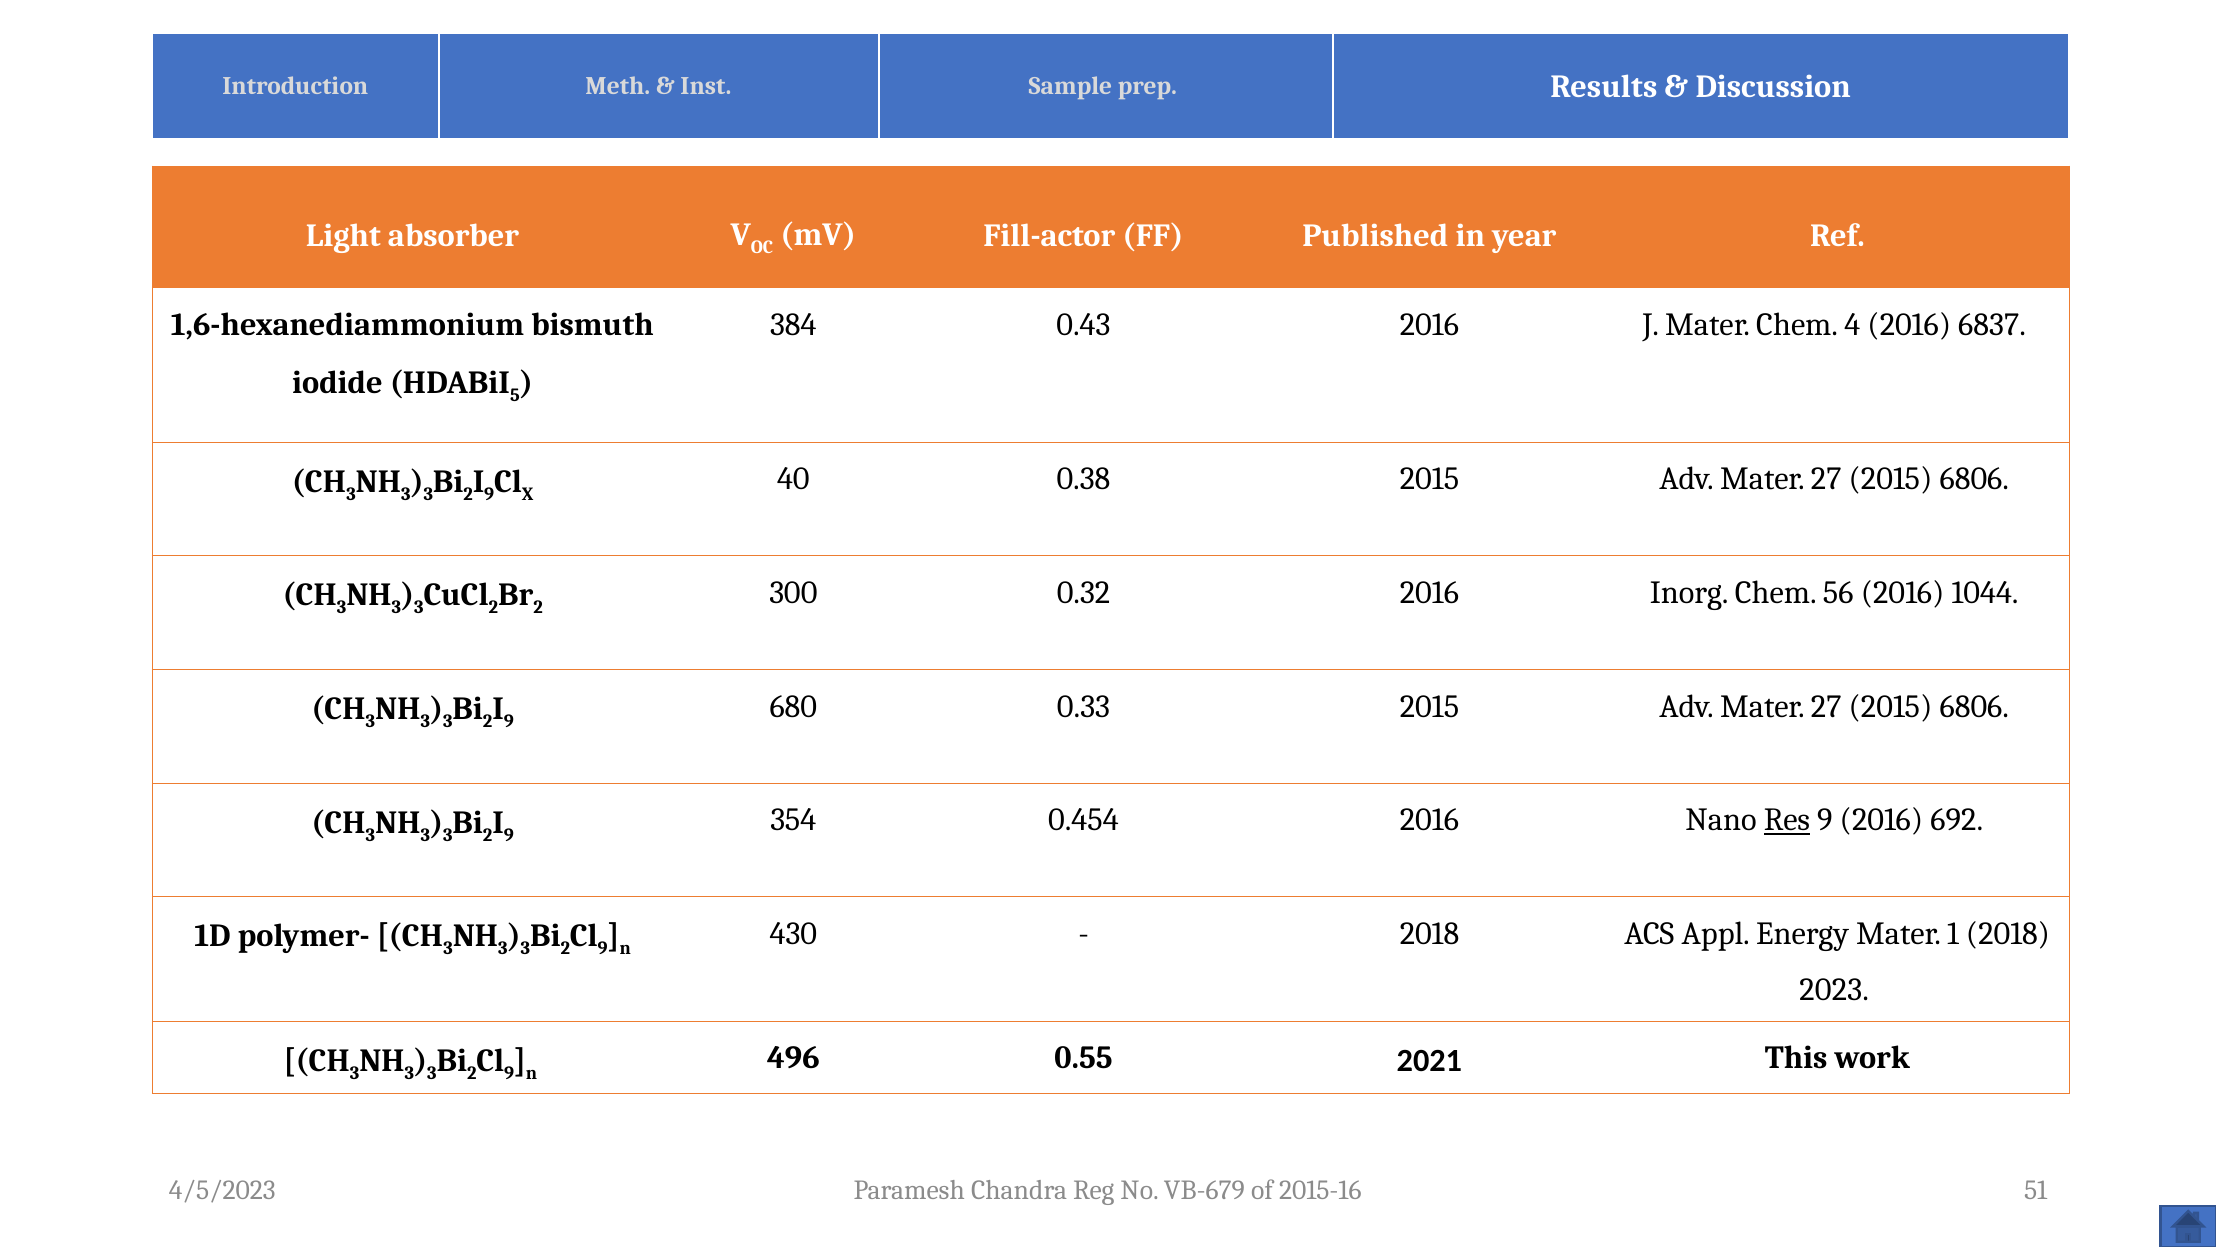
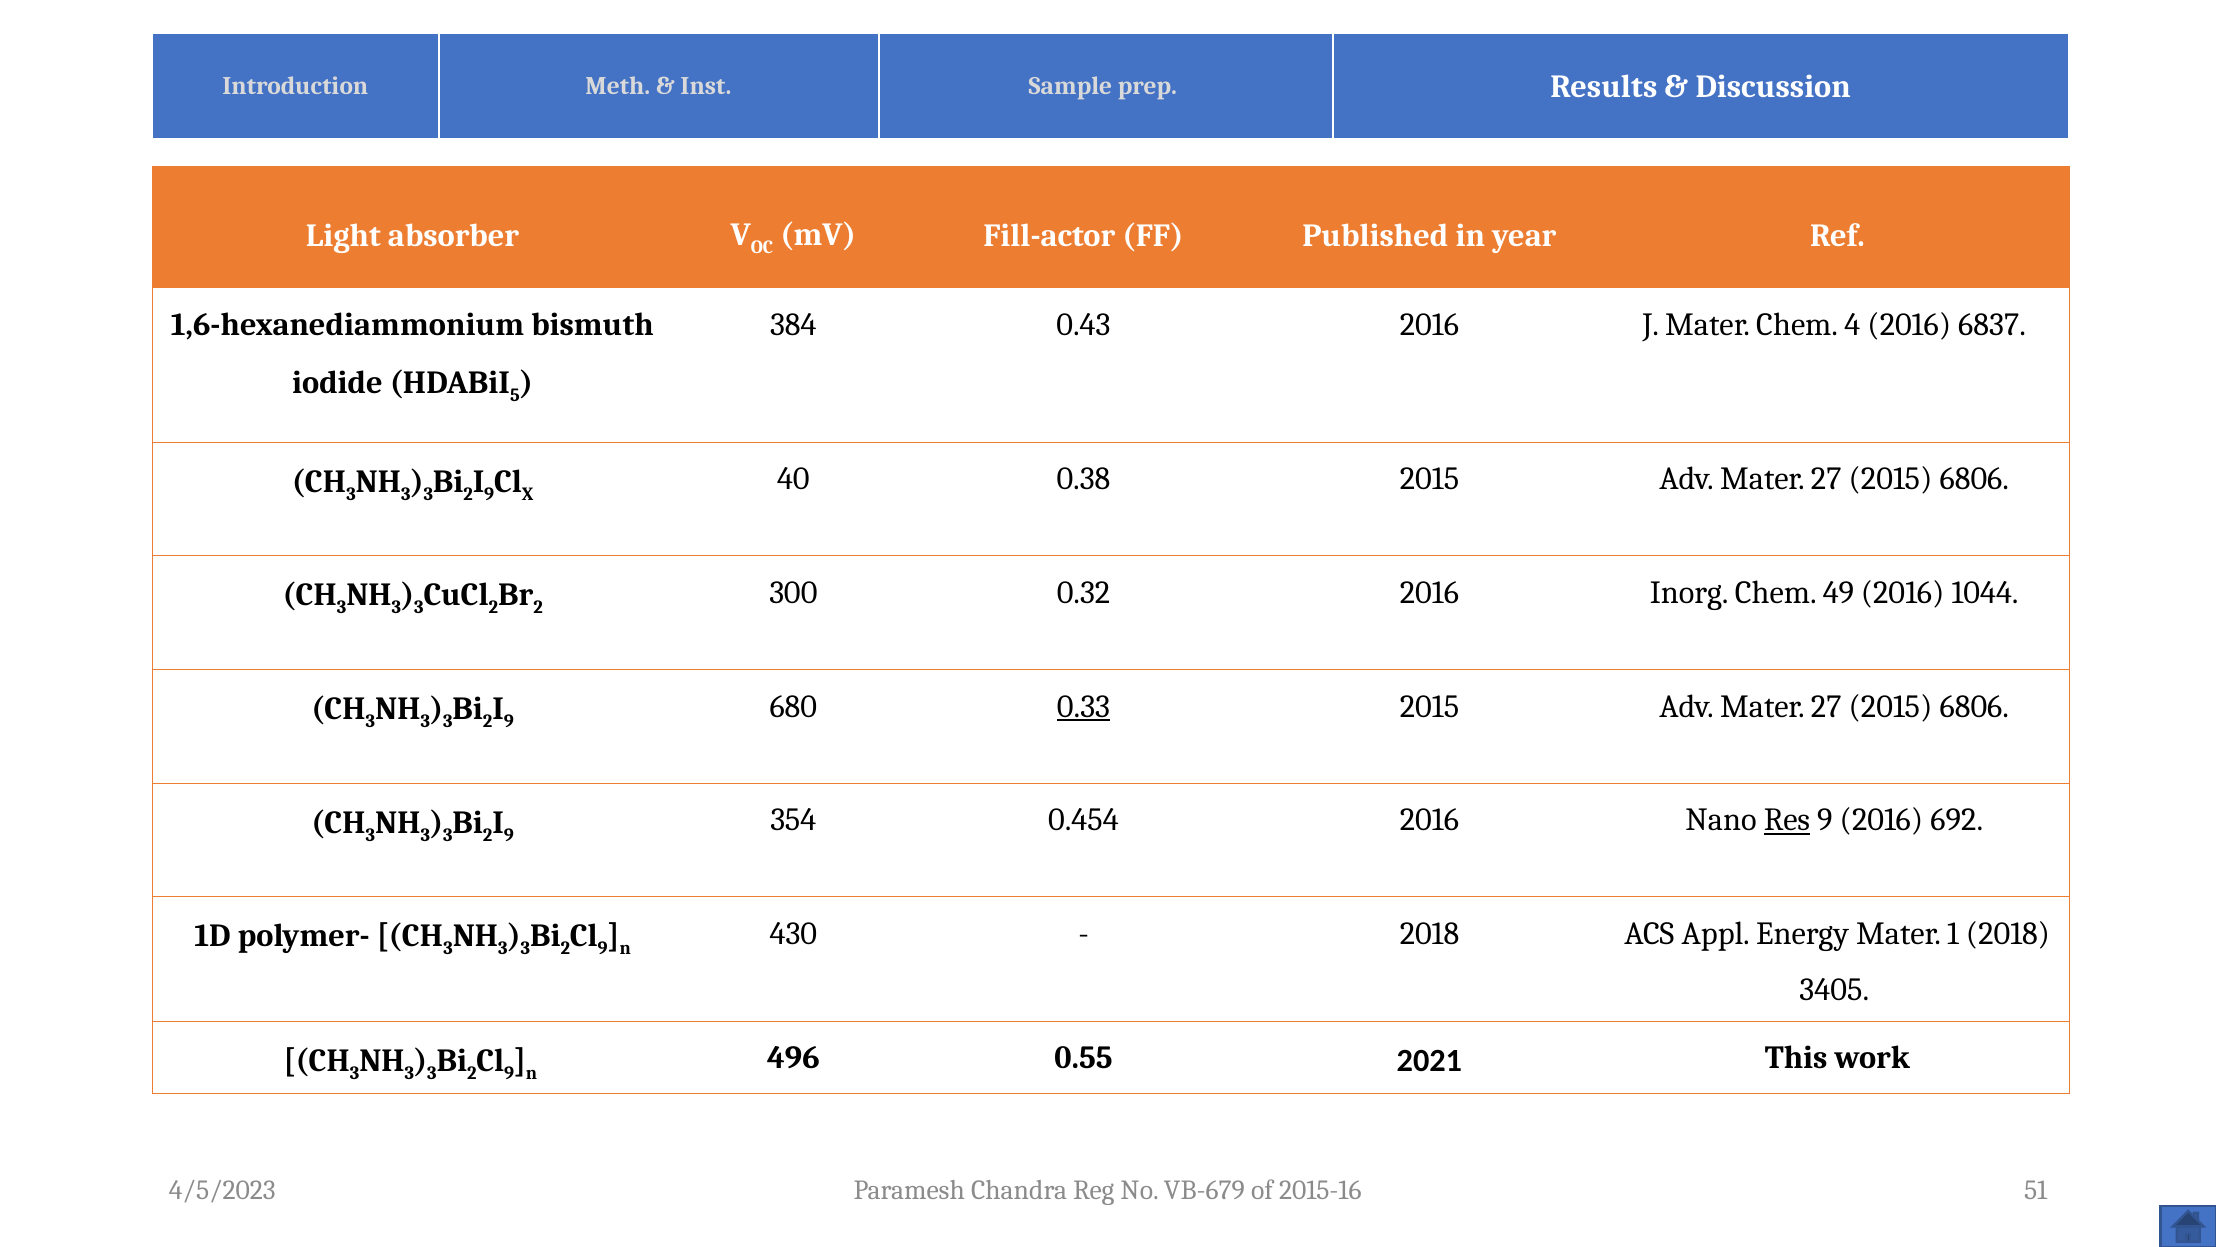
56: 56 -> 49
0.33 underline: none -> present
2023: 2023 -> 3405
